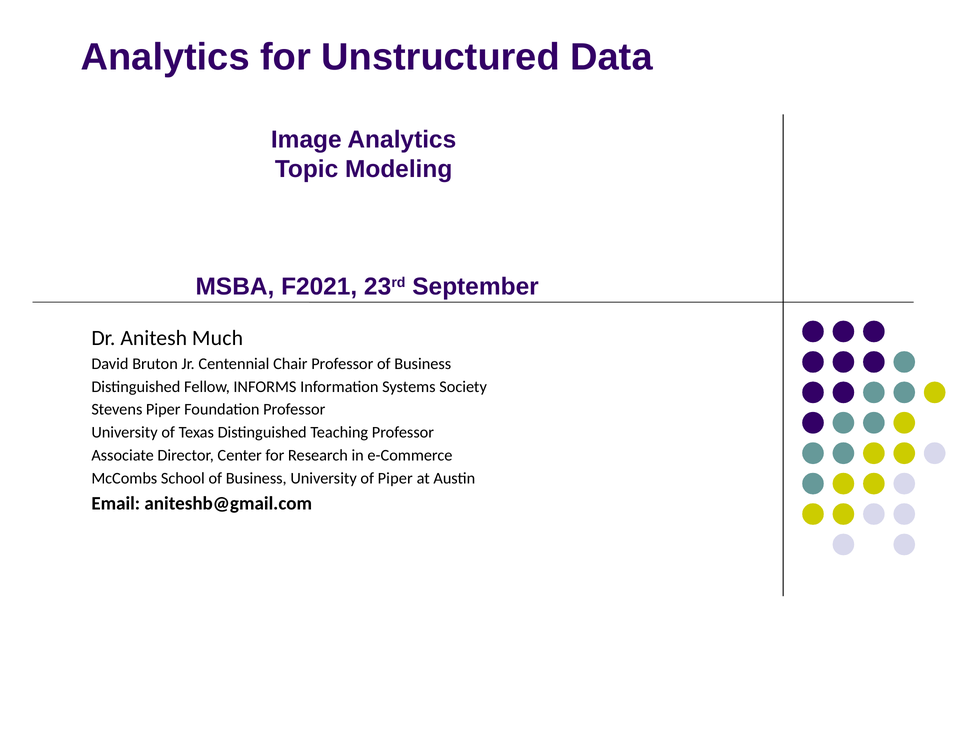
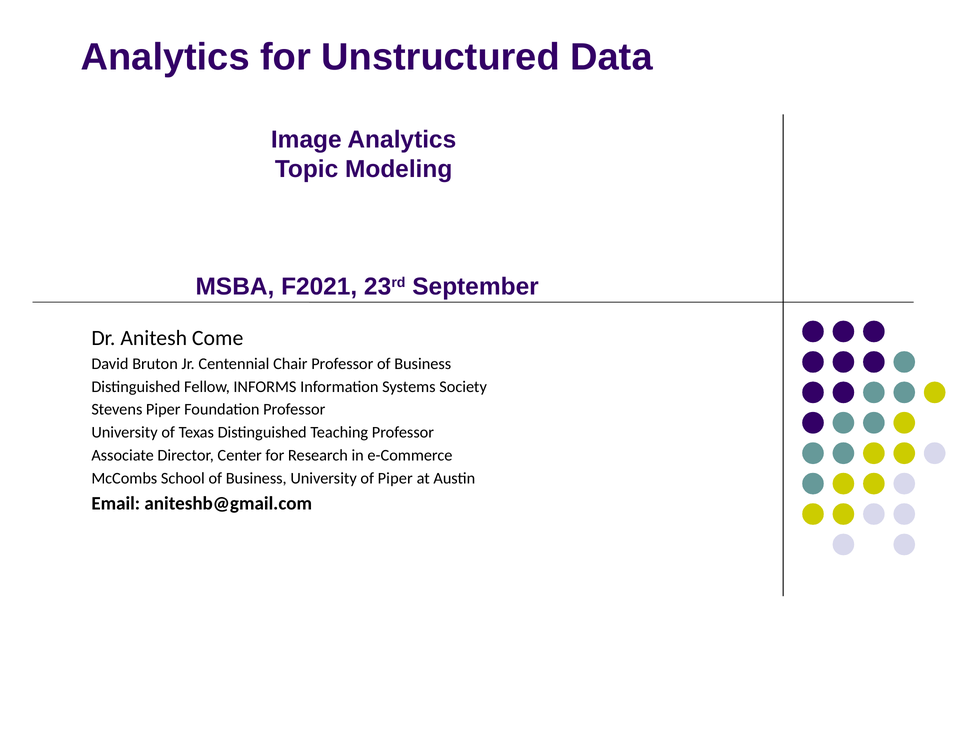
Much: Much -> Come
